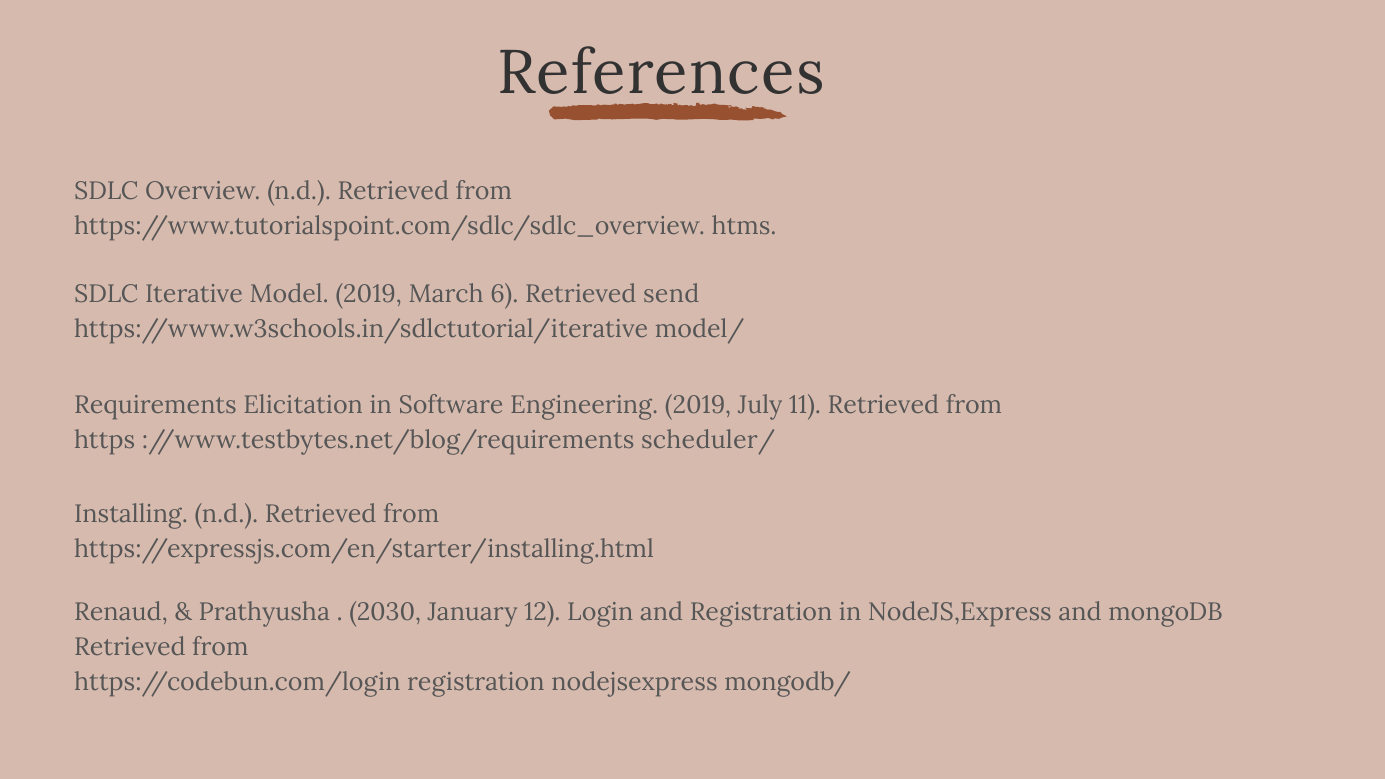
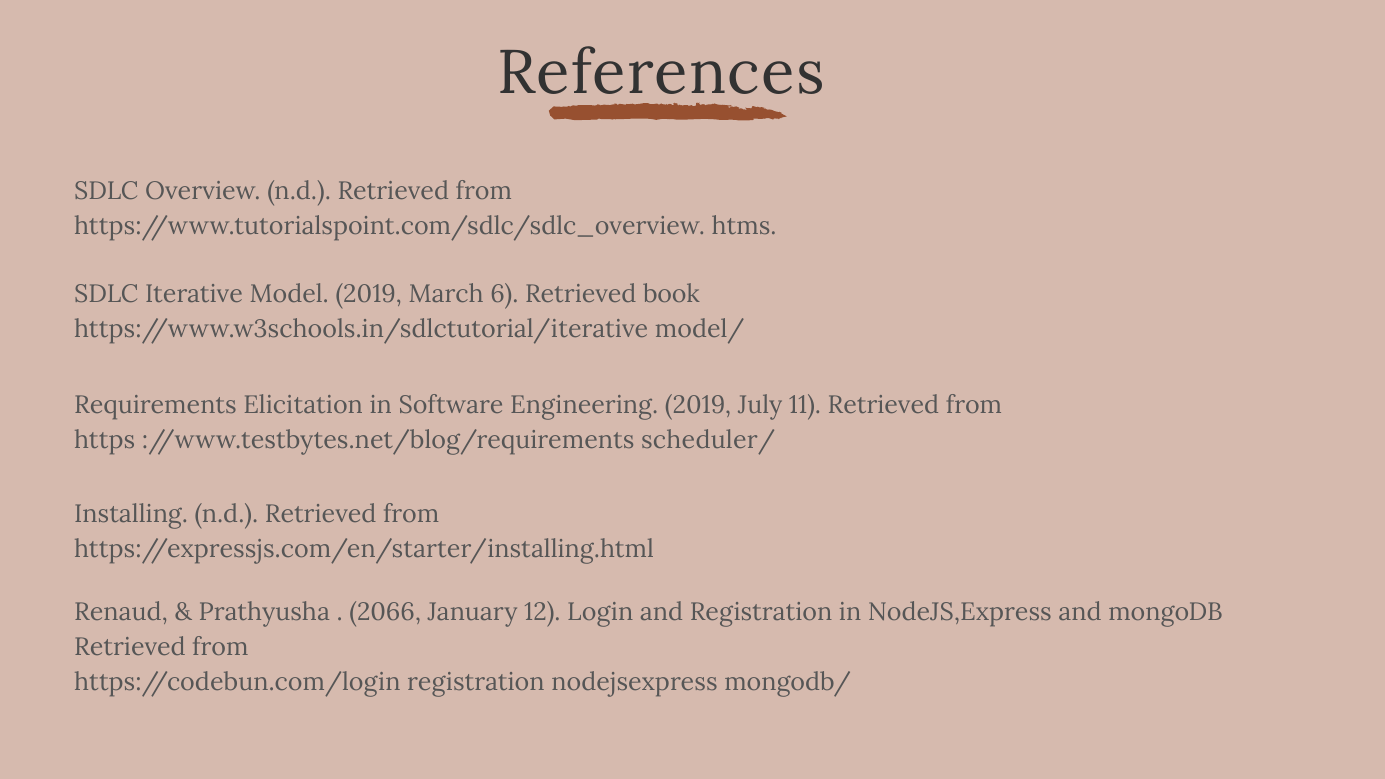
send: send -> book
2030: 2030 -> 2066
